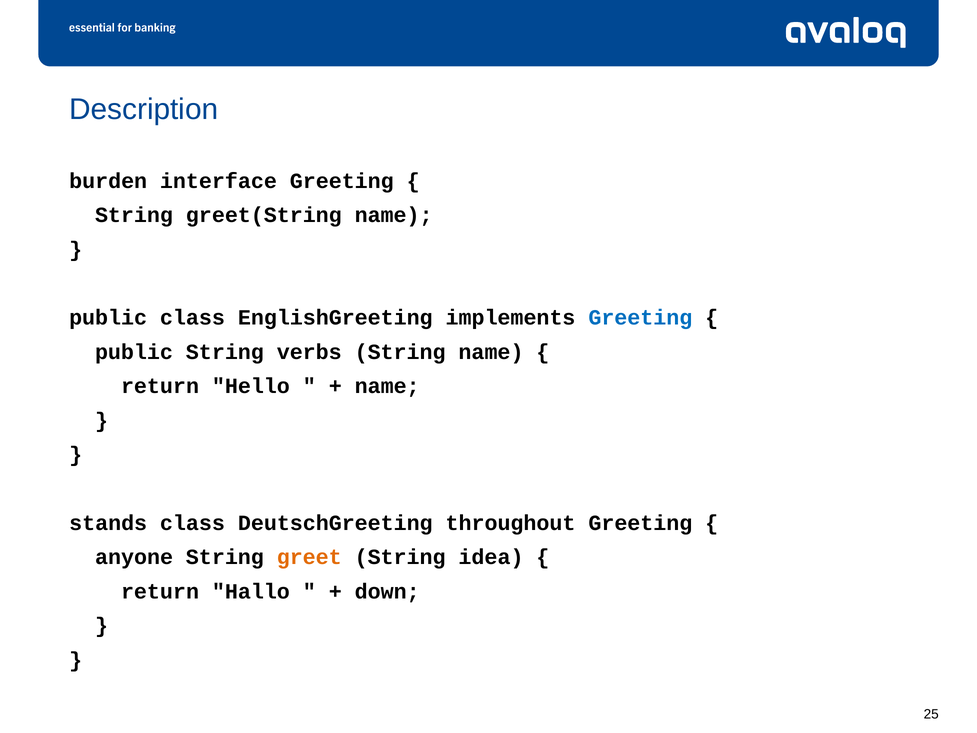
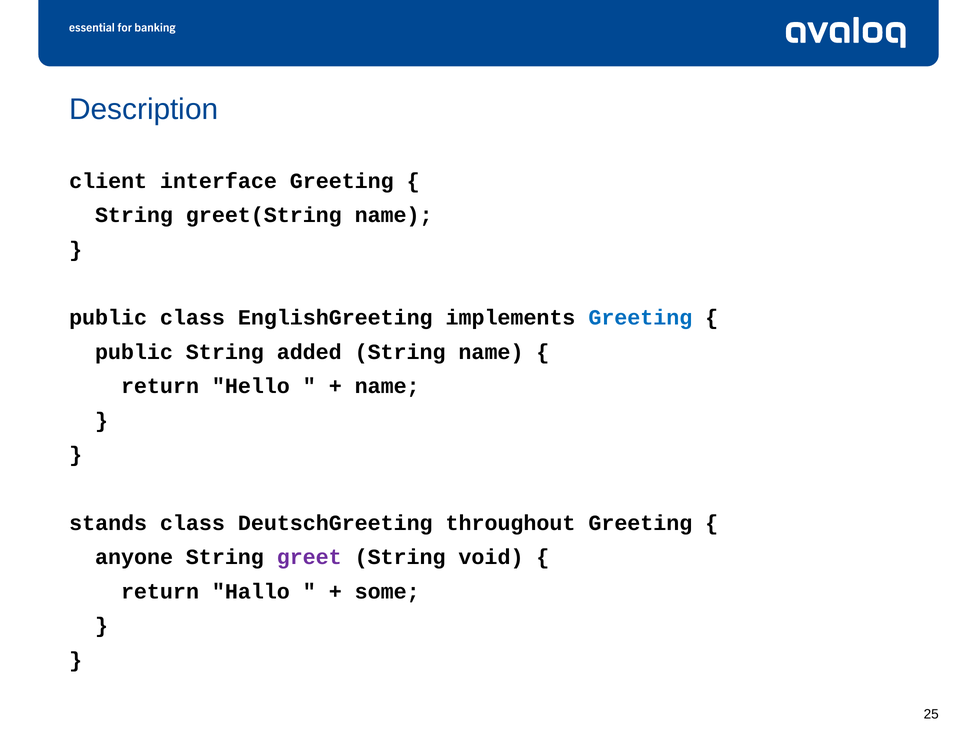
burden: burden -> client
verbs: verbs -> added
greet colour: orange -> purple
idea: idea -> void
down: down -> some
